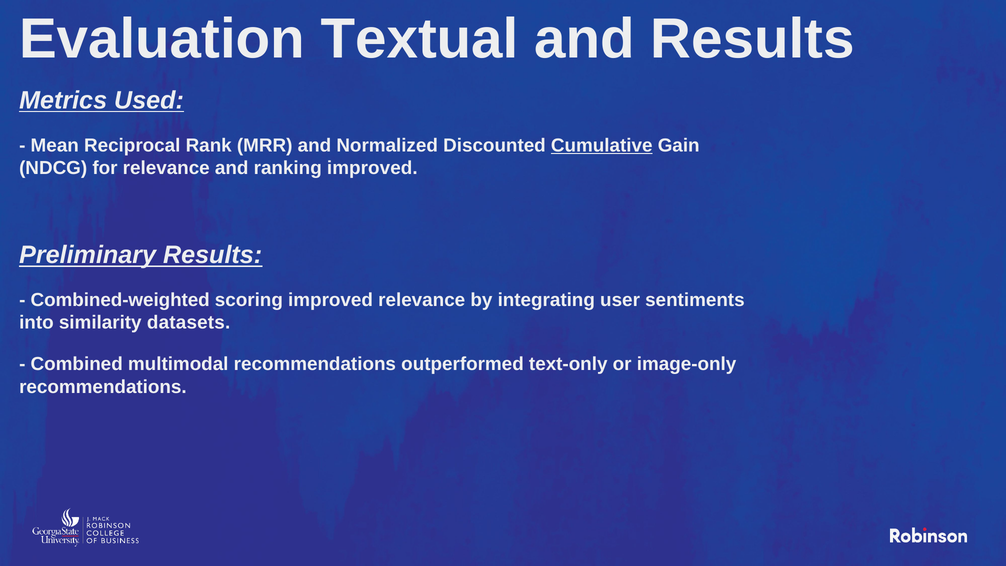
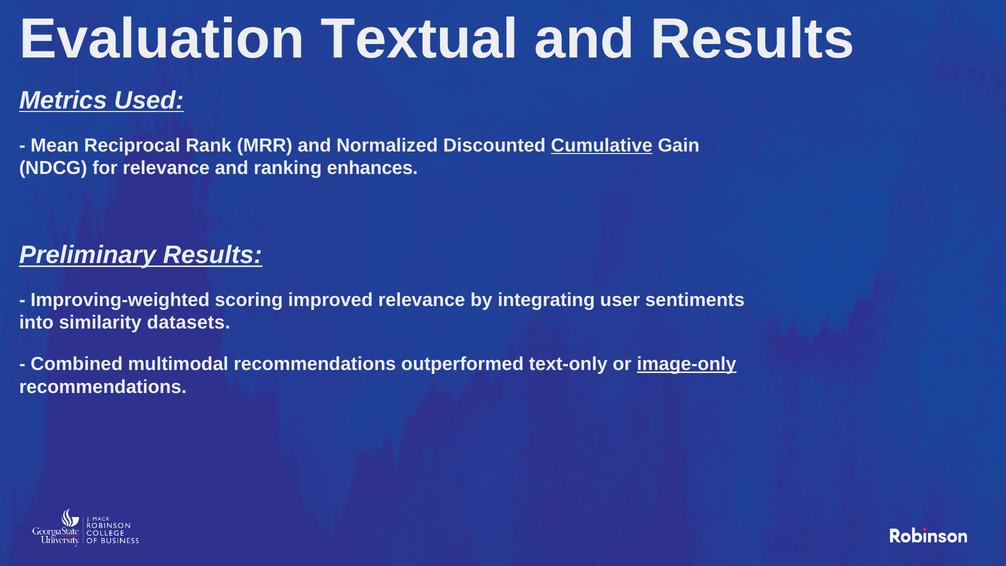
ranking improved: improved -> enhances
Combined-weighted: Combined-weighted -> Improving-weighted
image-only underline: none -> present
